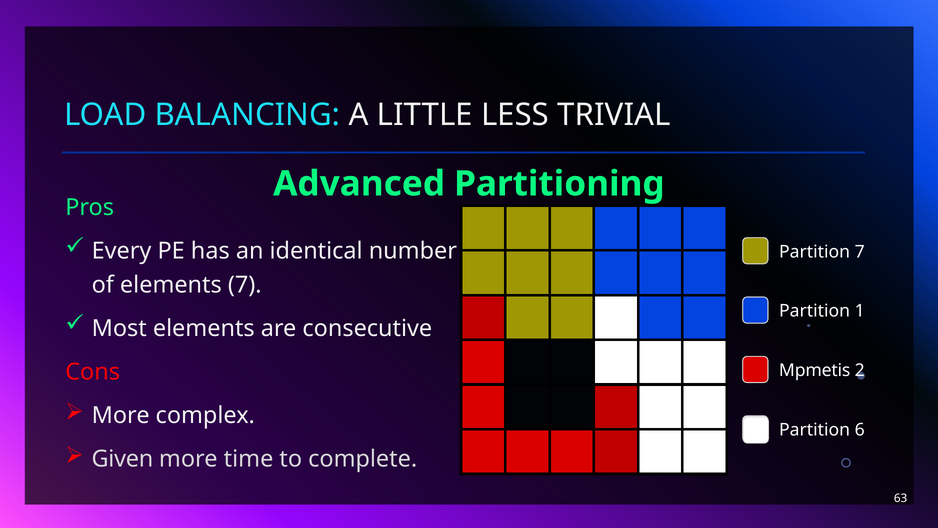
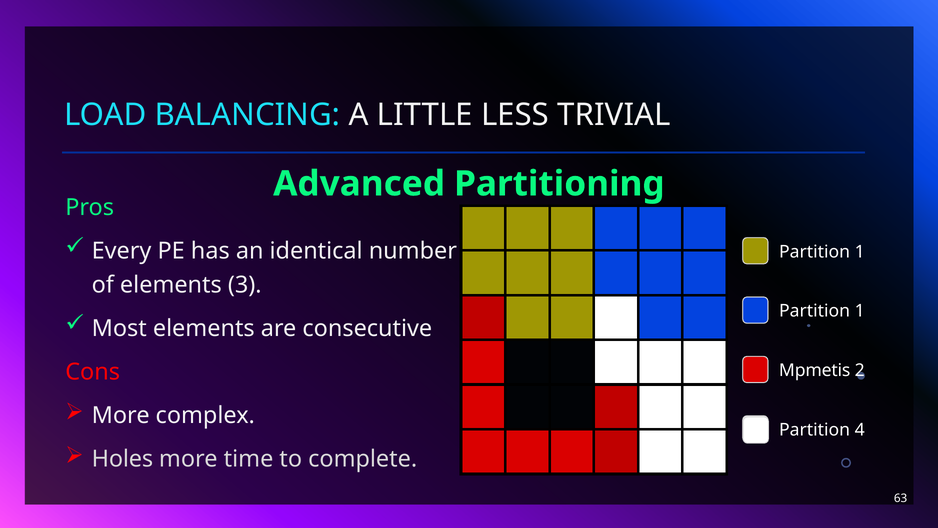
7 at (860, 252): 7 -> 1
elements 7: 7 -> 3
6: 6 -> 4
Given: Given -> Holes
